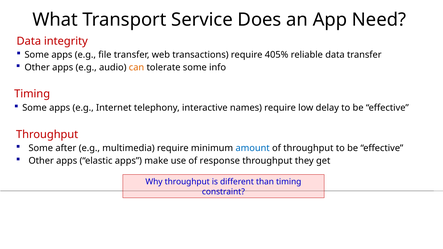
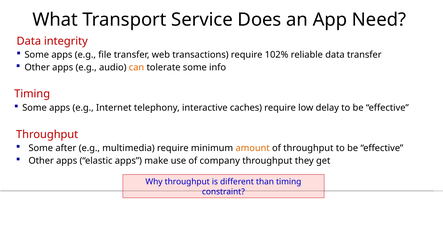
405%: 405% -> 102%
names: names -> caches
amount colour: blue -> orange
response: response -> company
